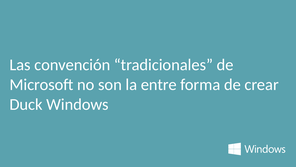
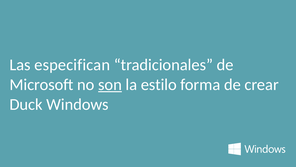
convención: convención -> especifican
son underline: none -> present
entre: entre -> estilo
